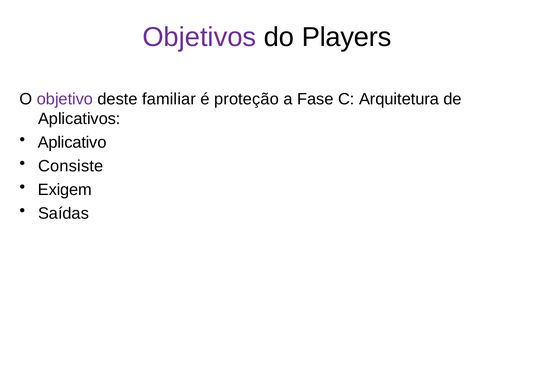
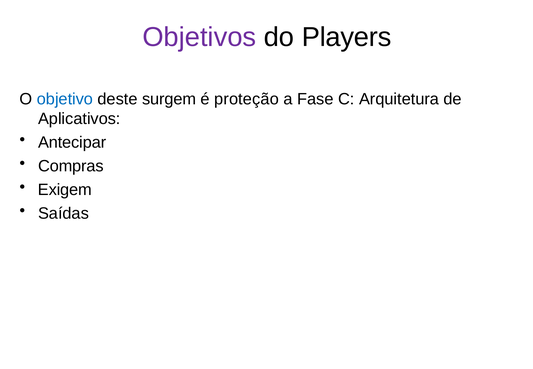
objetivo colour: purple -> blue
familiar: familiar -> surgem
Aplicativo: Aplicativo -> Antecipar
Consiste: Consiste -> Compras
